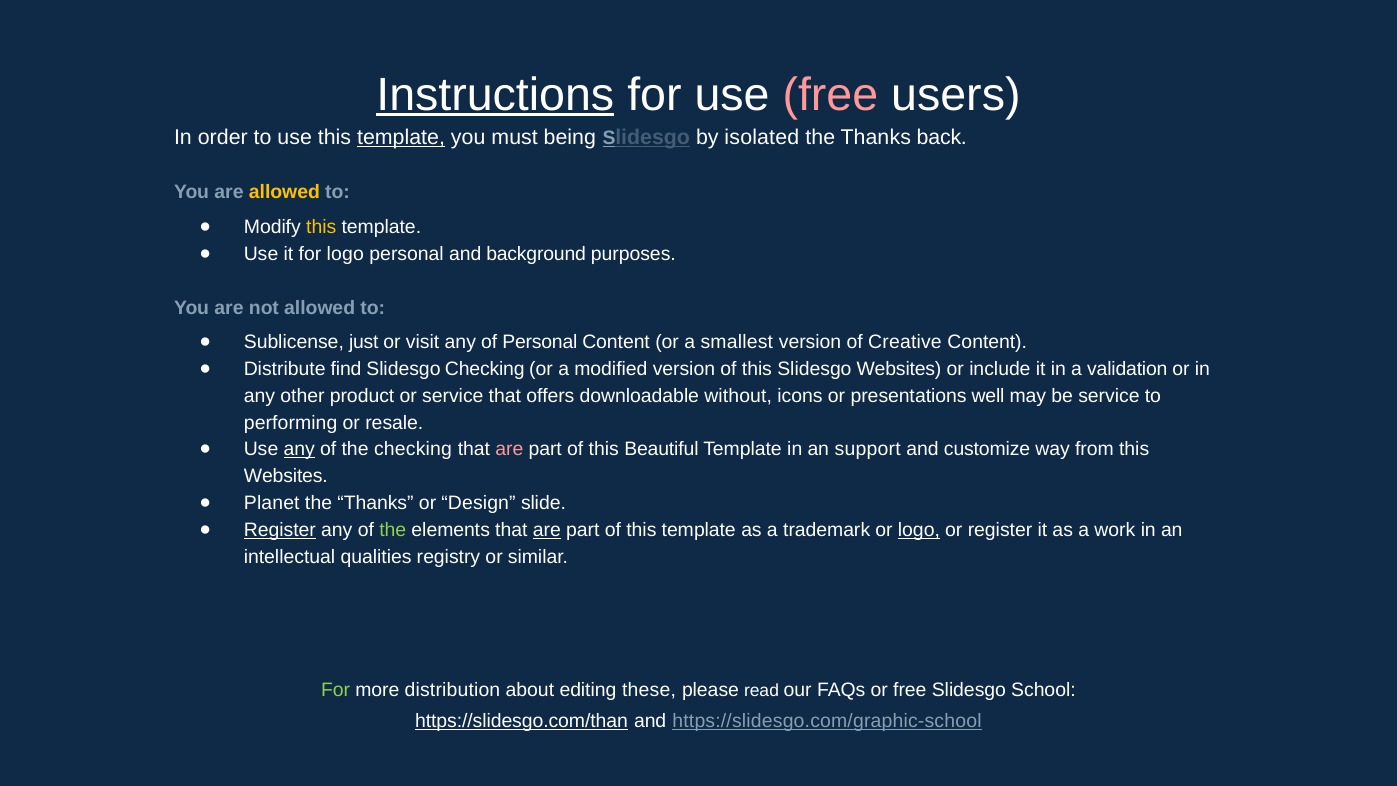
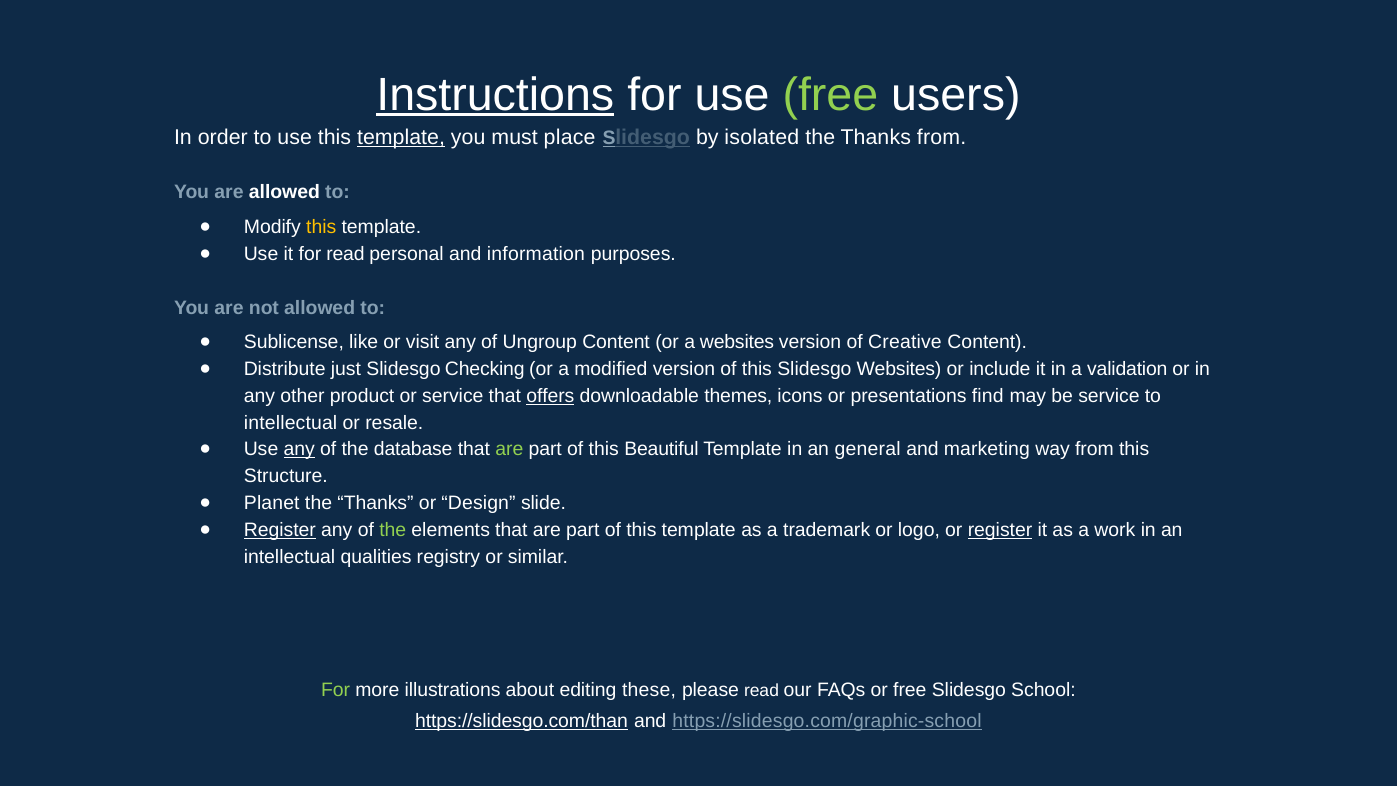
free at (830, 95) colour: pink -> light green
being: being -> place
Thanks back: back -> from
allowed at (284, 192) colour: yellow -> white
for logo: logo -> read
background: background -> information
just: just -> like
of Personal: Personal -> Ungroup
a smallest: smallest -> websites
find: find -> just
offers underline: none -> present
without: without -> themes
well: well -> find
performing at (291, 423): performing -> intellectual
the checking: checking -> database
are at (509, 449) colour: pink -> light green
support: support -> general
customize: customize -> marketing
Websites at (286, 476): Websites -> Structure
are at (547, 530) underline: present -> none
logo at (919, 530) underline: present -> none
register at (1000, 530) underline: none -> present
distribution: distribution -> illustrations
